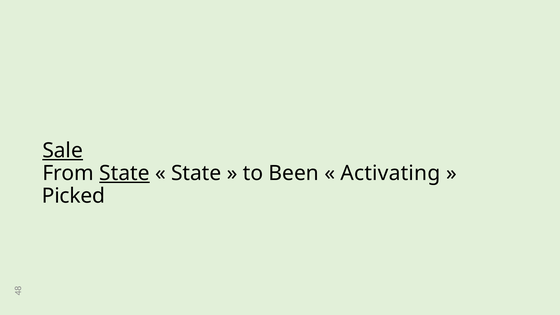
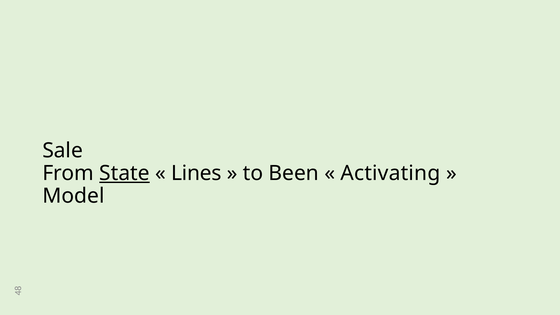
Sale underline: present -> none
State at (196, 173): State -> Lines
Picked: Picked -> Model
